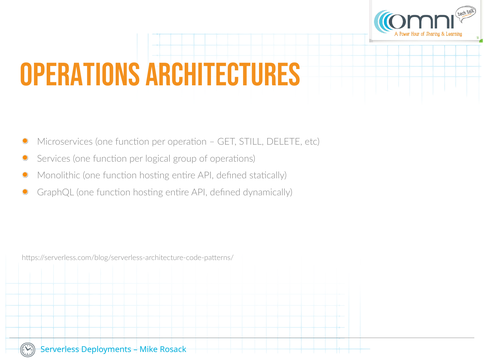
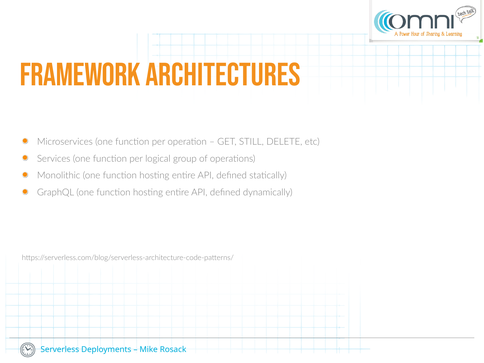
Operations at (80, 75): Operations -> Framework
